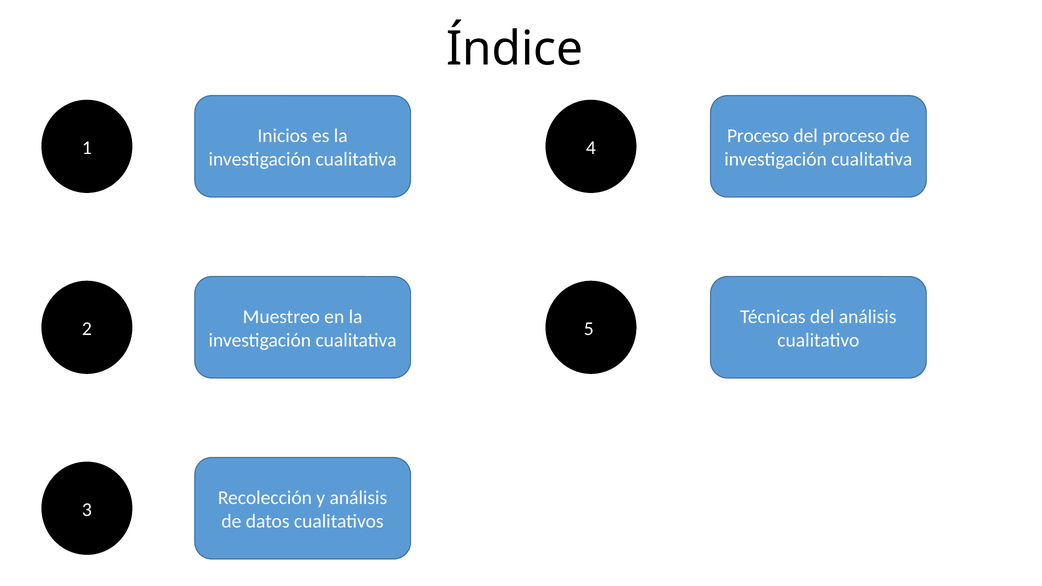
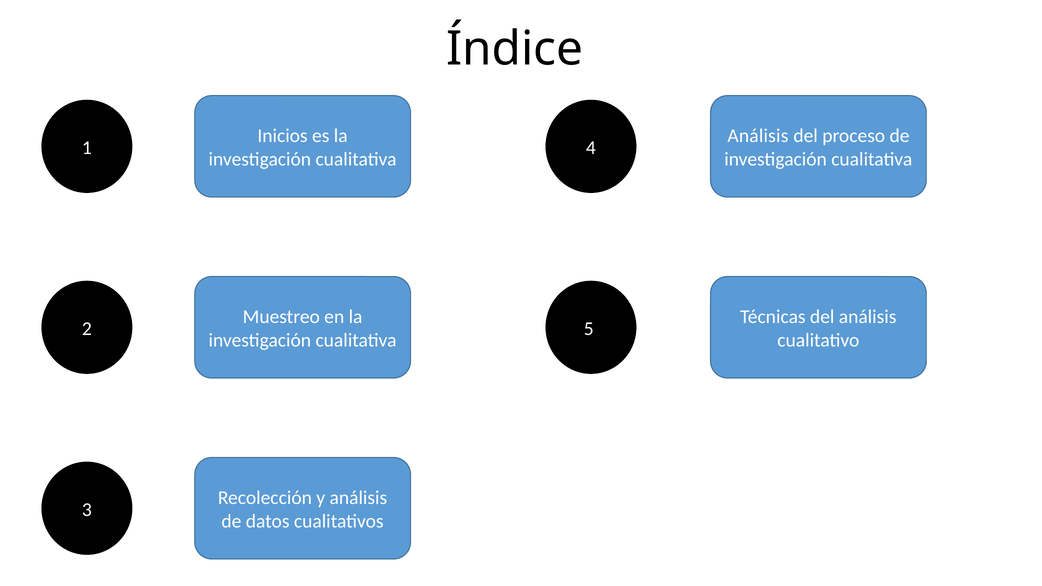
Proceso at (758, 136): Proceso -> Análisis
